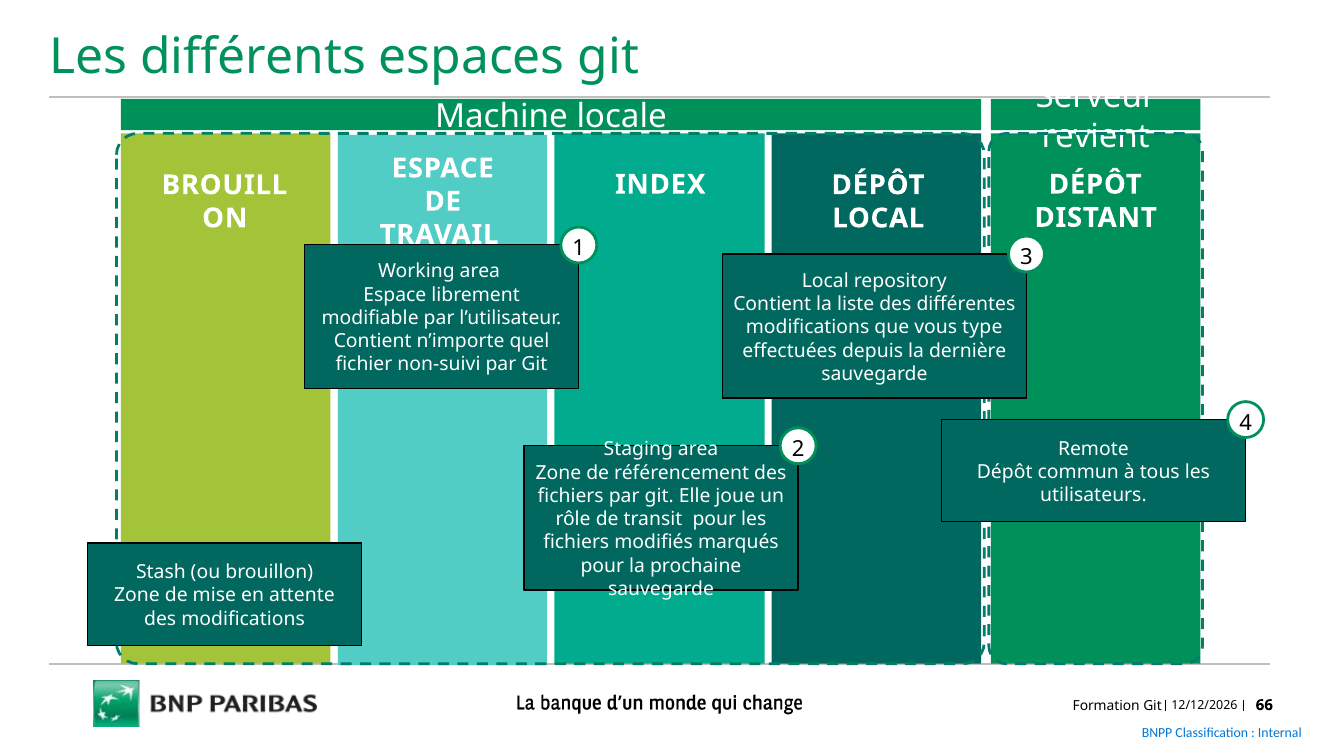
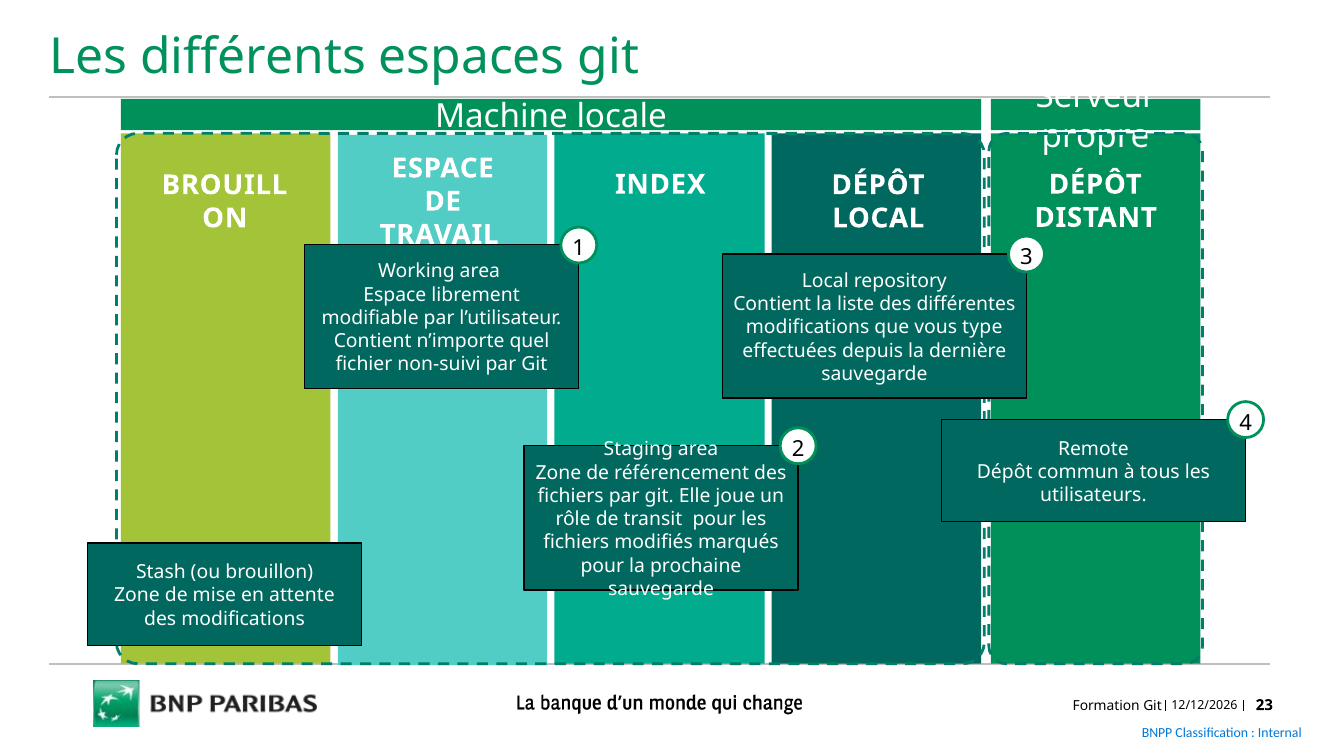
revient: revient -> propre
66: 66 -> 23
